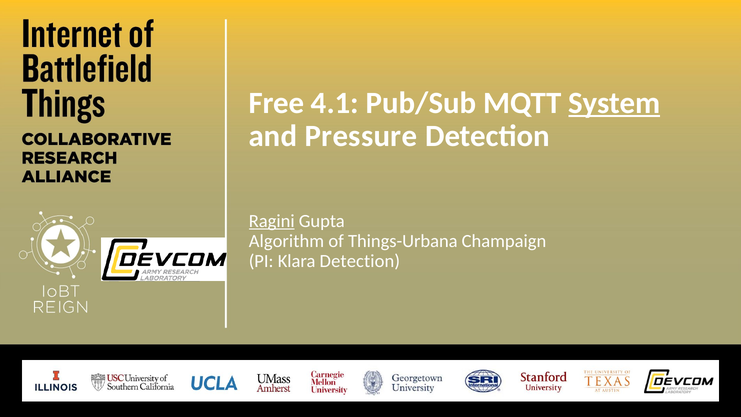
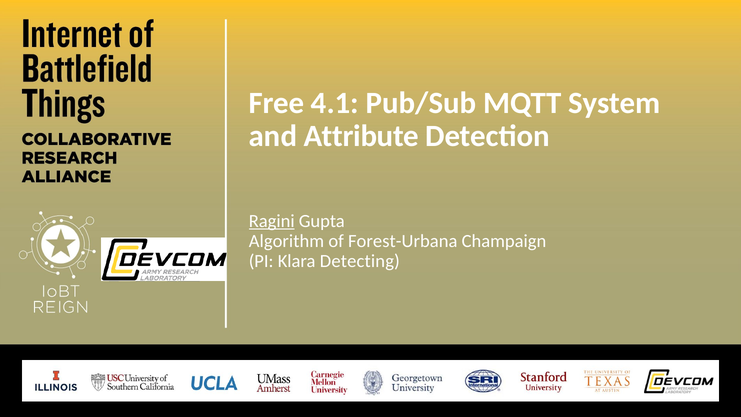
System underline: present -> none
Pressure: Pressure -> Attribute
Things-Urbana: Things-Urbana -> Forest-Urbana
Klara Detection: Detection -> Detecting
